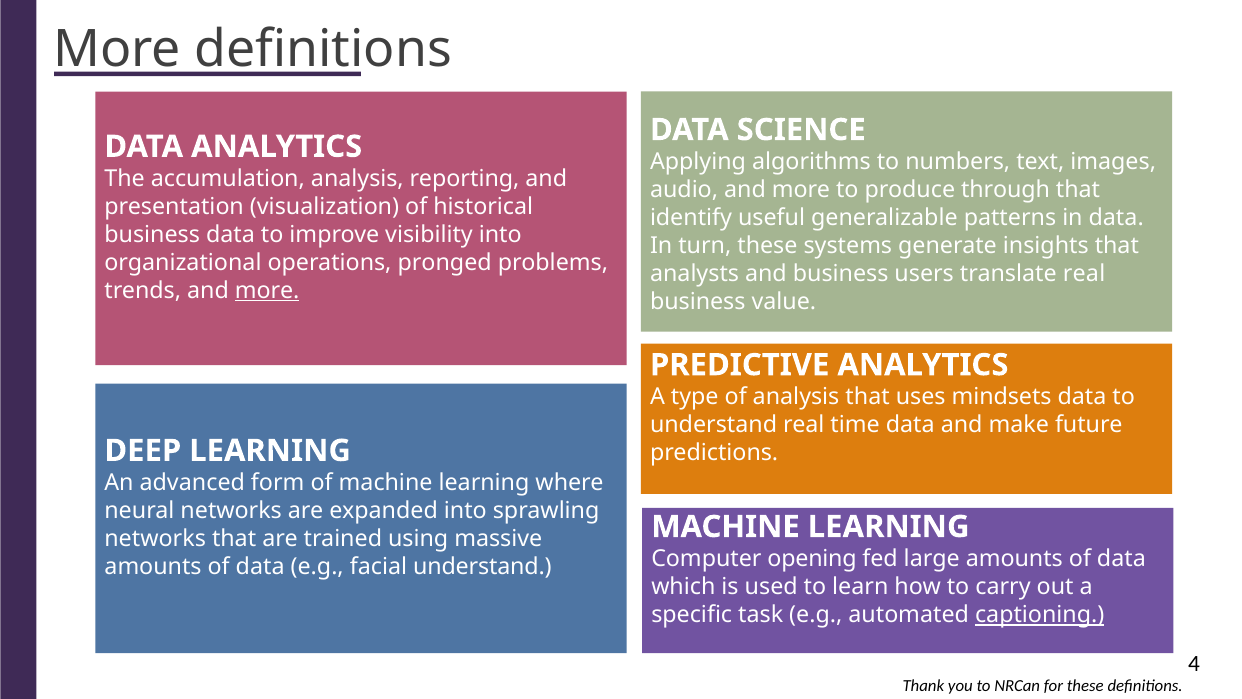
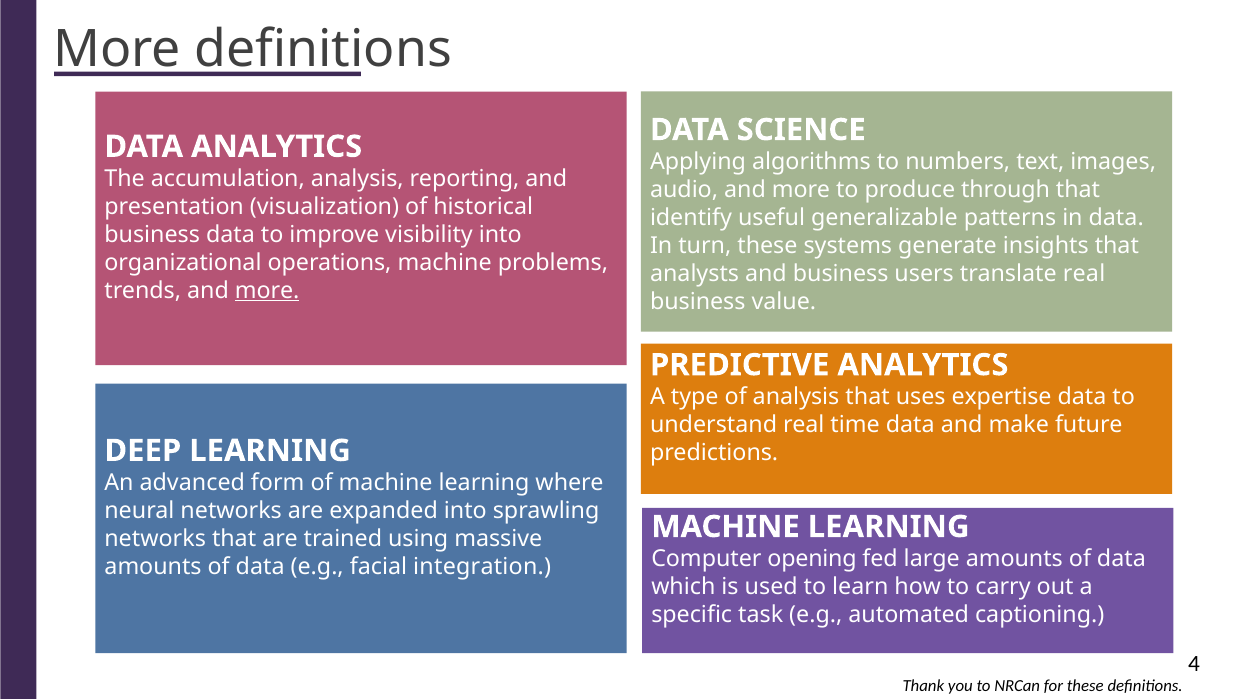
operations pronged: pronged -> machine
mindsets: mindsets -> expertise
facial understand: understand -> integration
captioning underline: present -> none
